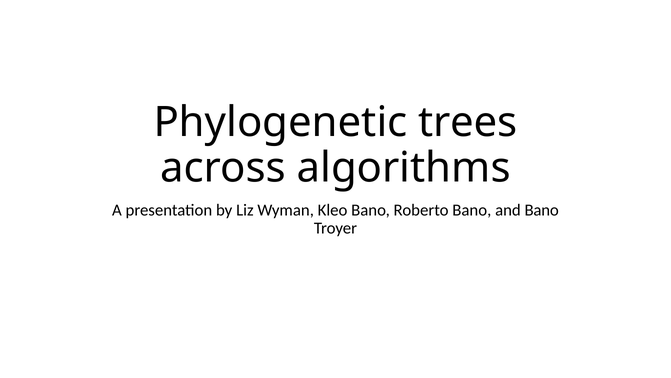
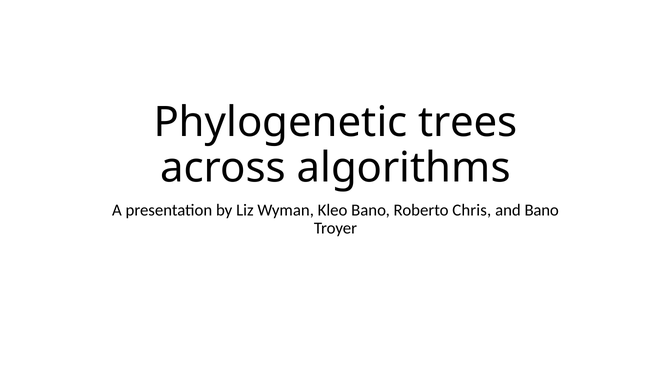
Roberto Bano: Bano -> Chris
